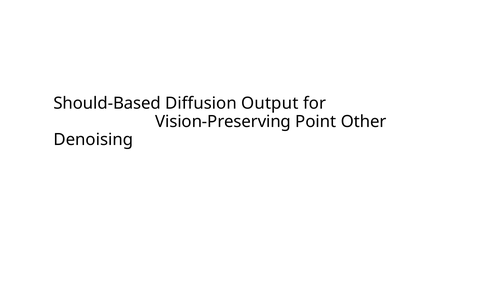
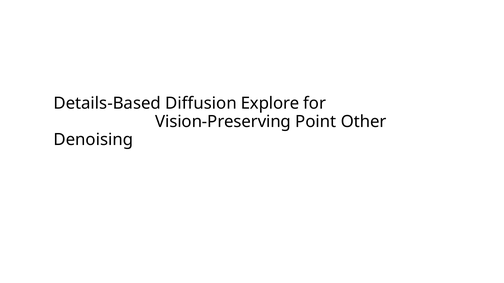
Should-Based: Should-Based -> Details-Based
Output: Output -> Explore
